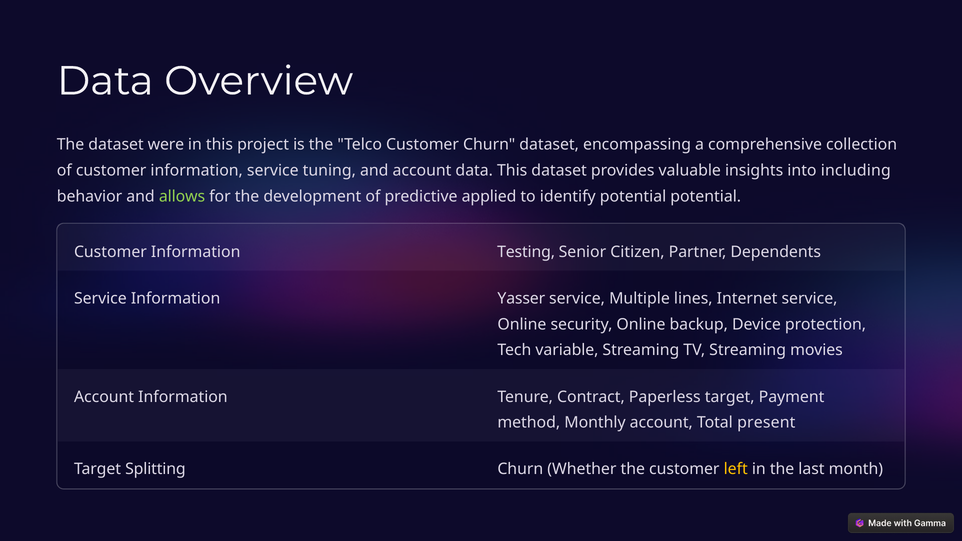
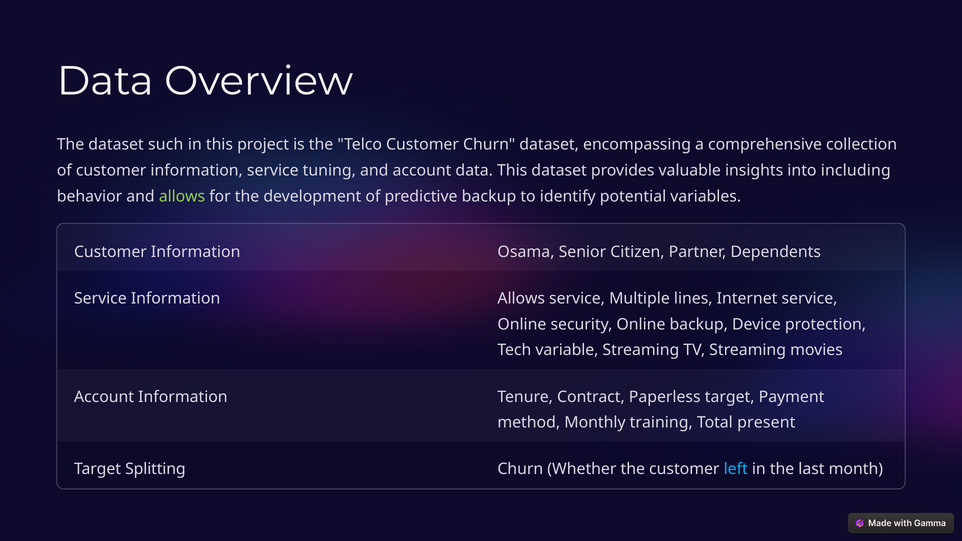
were: were -> such
predictive applied: applied -> backup
potential potential: potential -> variables
Testing: Testing -> Osama
Information Yasser: Yasser -> Allows
Monthly account: account -> training
left colour: yellow -> light blue
